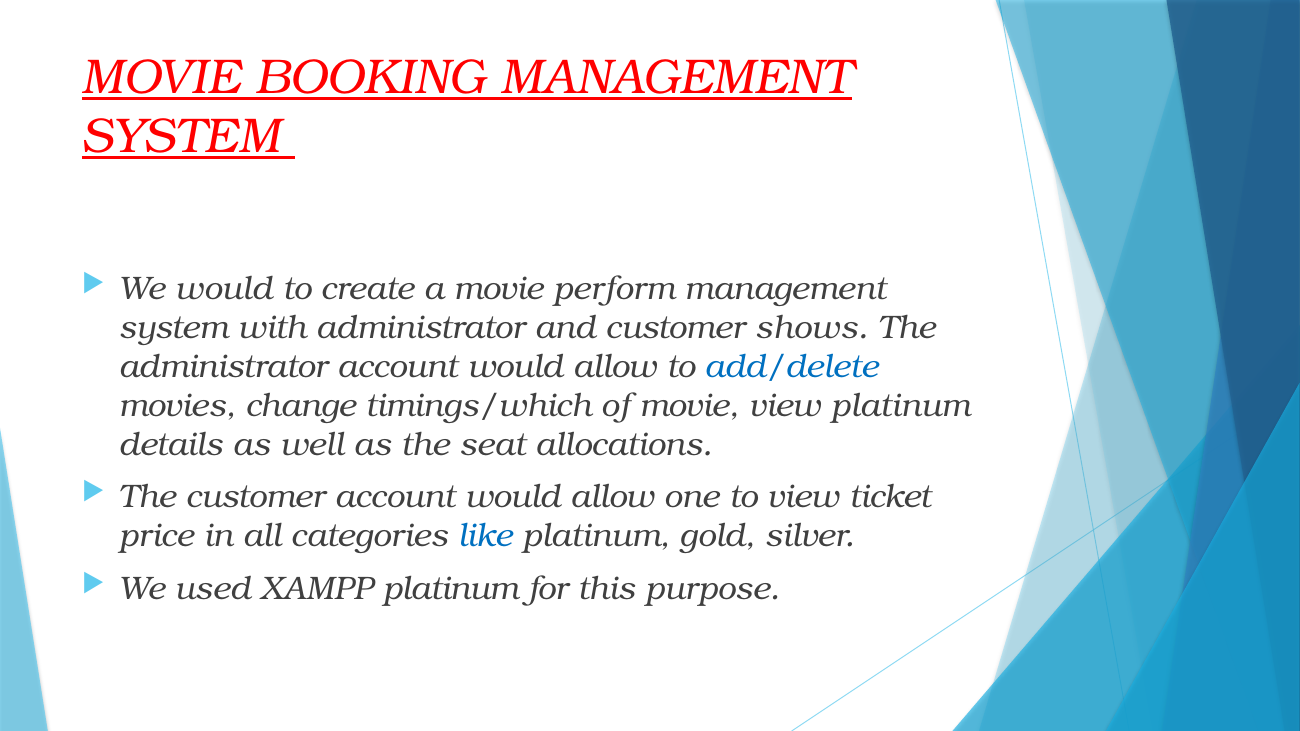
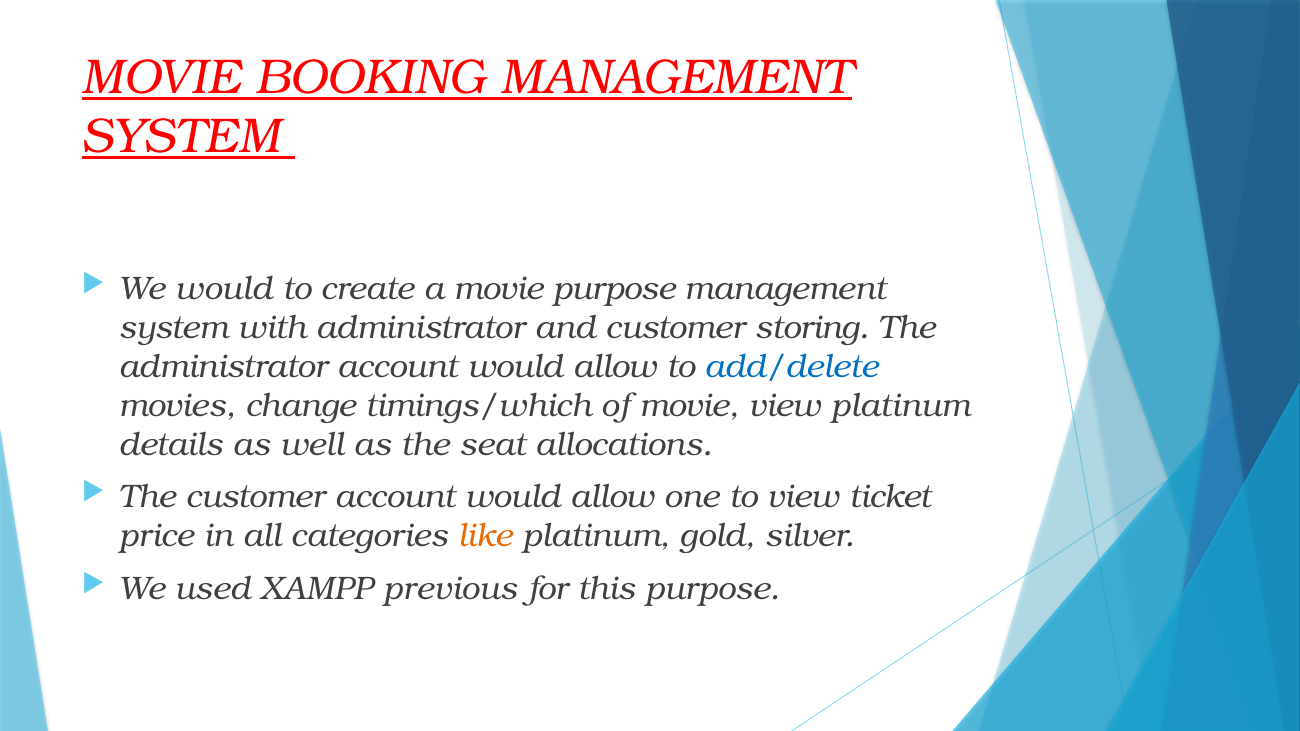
movie perform: perform -> purpose
shows: shows -> storing
like colour: blue -> orange
XAMPP platinum: platinum -> previous
